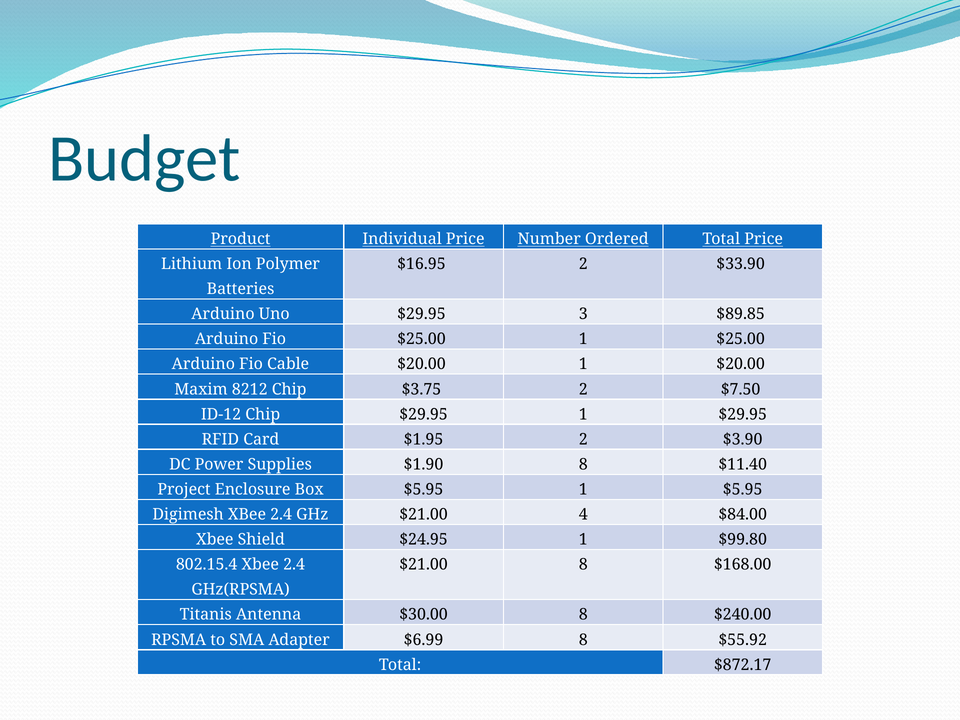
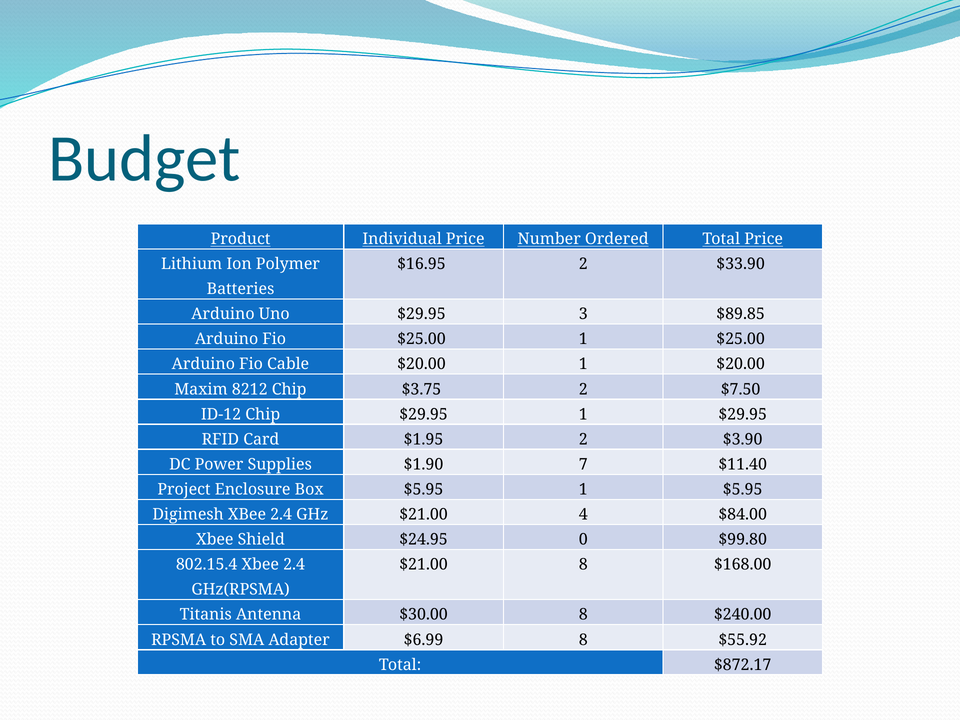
$1.90 8: 8 -> 7
$24.95 1: 1 -> 0
